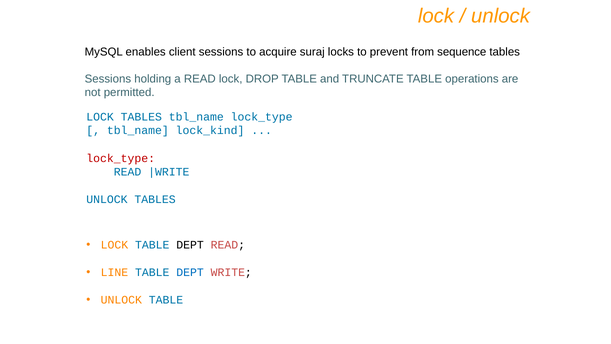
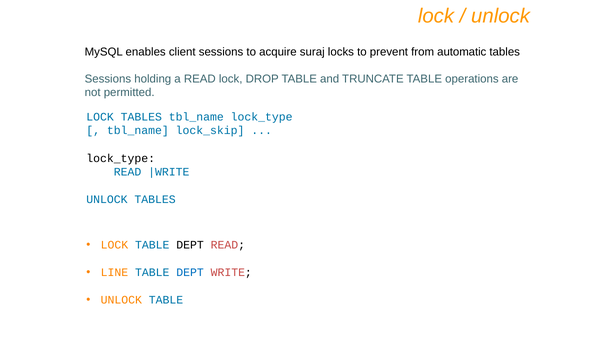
sequence: sequence -> automatic
lock_kind: lock_kind -> lock_skip
lock_type at (121, 158) colour: red -> black
